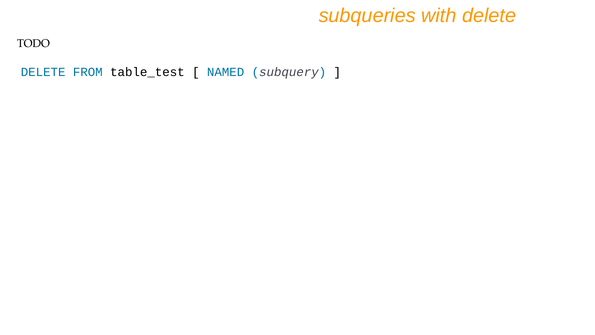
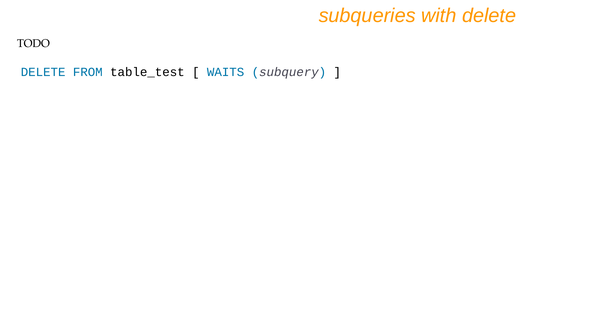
NAMED: NAMED -> WAITS
